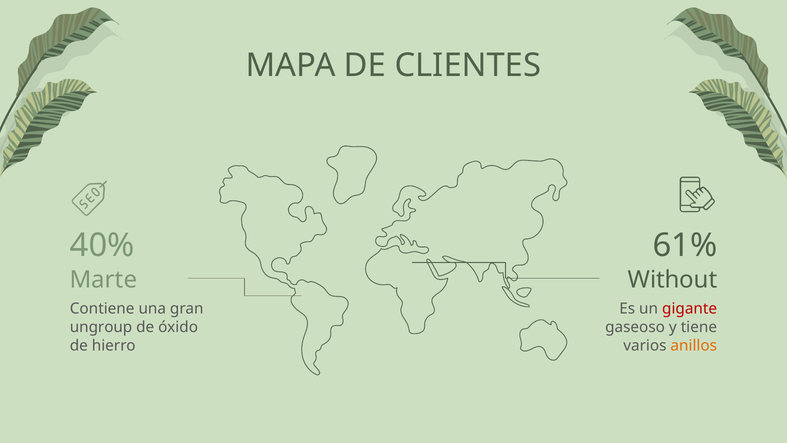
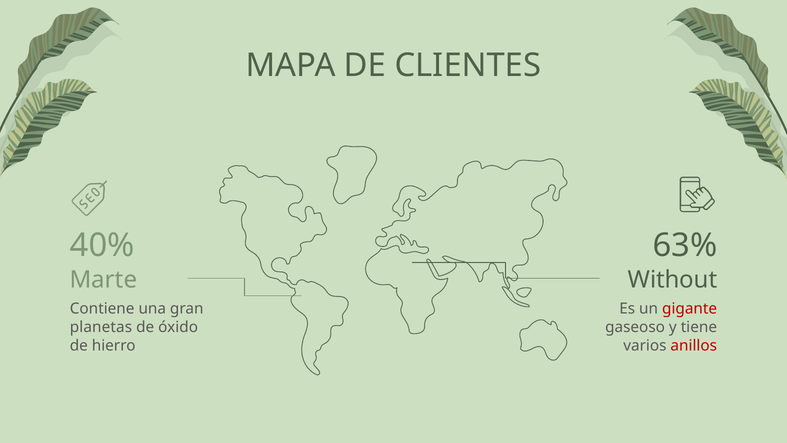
61%: 61% -> 63%
ungroup: ungroup -> planetas
anillos colour: orange -> red
